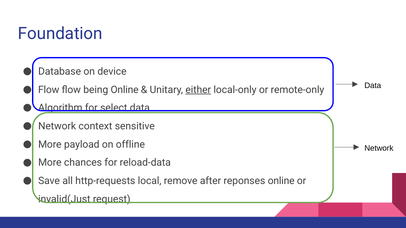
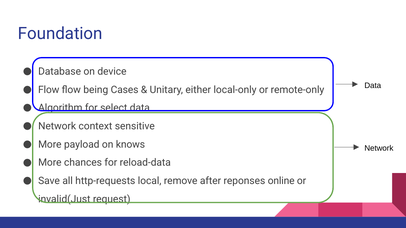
being Online: Online -> Cases
either underline: present -> none
offline: offline -> knows
